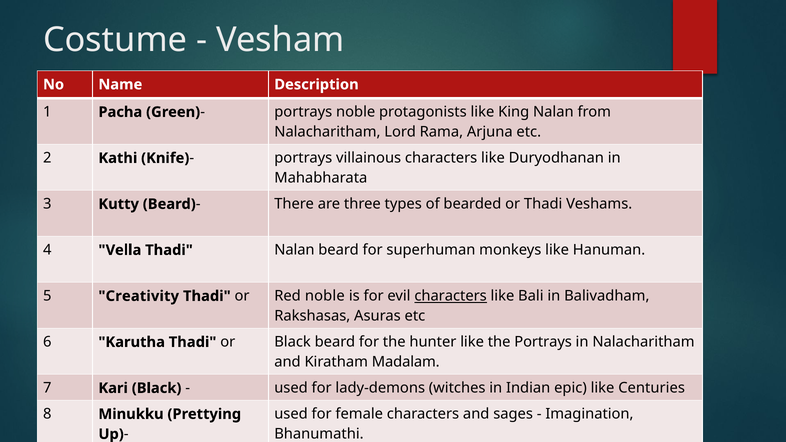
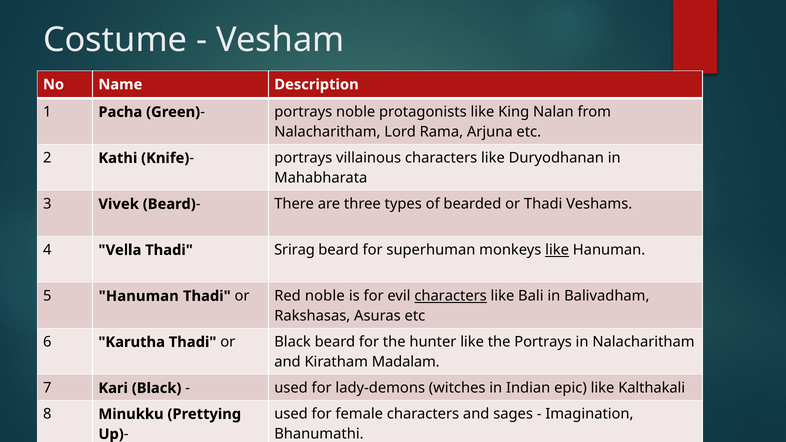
Kutty: Kutty -> Vivek
Thadi Nalan: Nalan -> Srirag
like at (557, 250) underline: none -> present
5 Creativity: Creativity -> Hanuman
Centuries: Centuries -> Kalthakali
